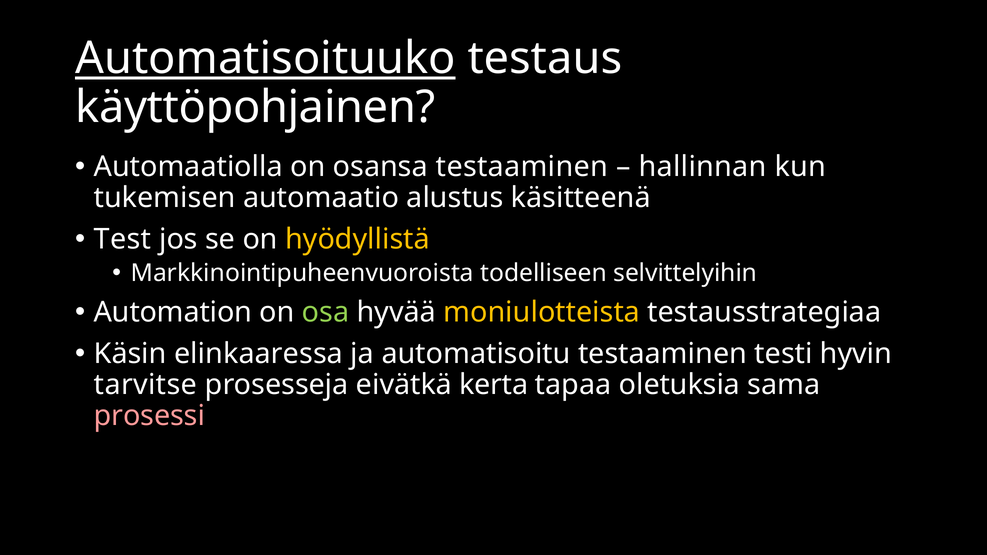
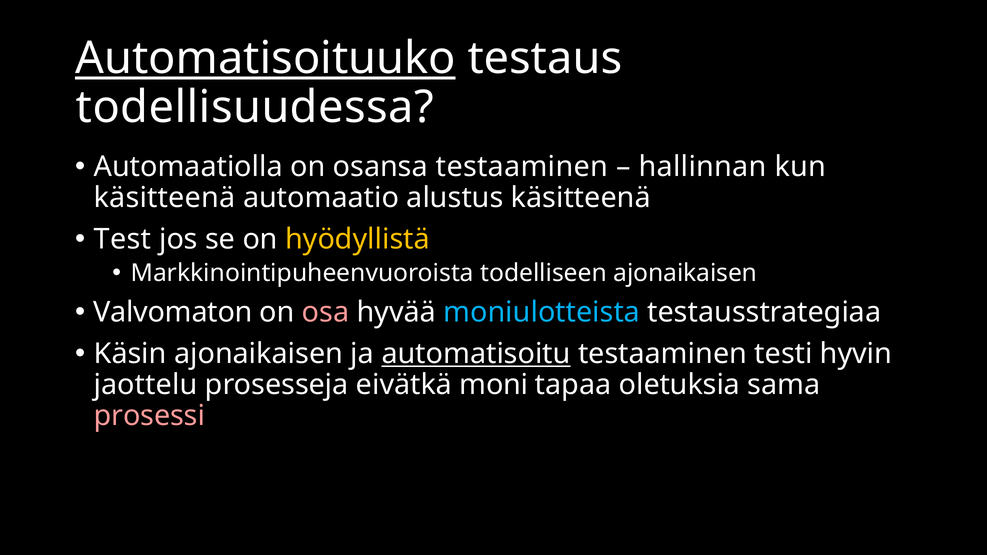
käyttöpohjainen: käyttöpohjainen -> todellisuudessa
tukemisen at (165, 198): tukemisen -> käsitteenä
todelliseen selvittelyihin: selvittelyihin -> ajonaikaisen
Automation: Automation -> Valvomaton
osa colour: light green -> pink
moniulotteista colour: yellow -> light blue
Käsin elinkaaressa: elinkaaressa -> ajonaikaisen
automatisoitu underline: none -> present
tarvitse: tarvitse -> jaottelu
kerta: kerta -> moni
